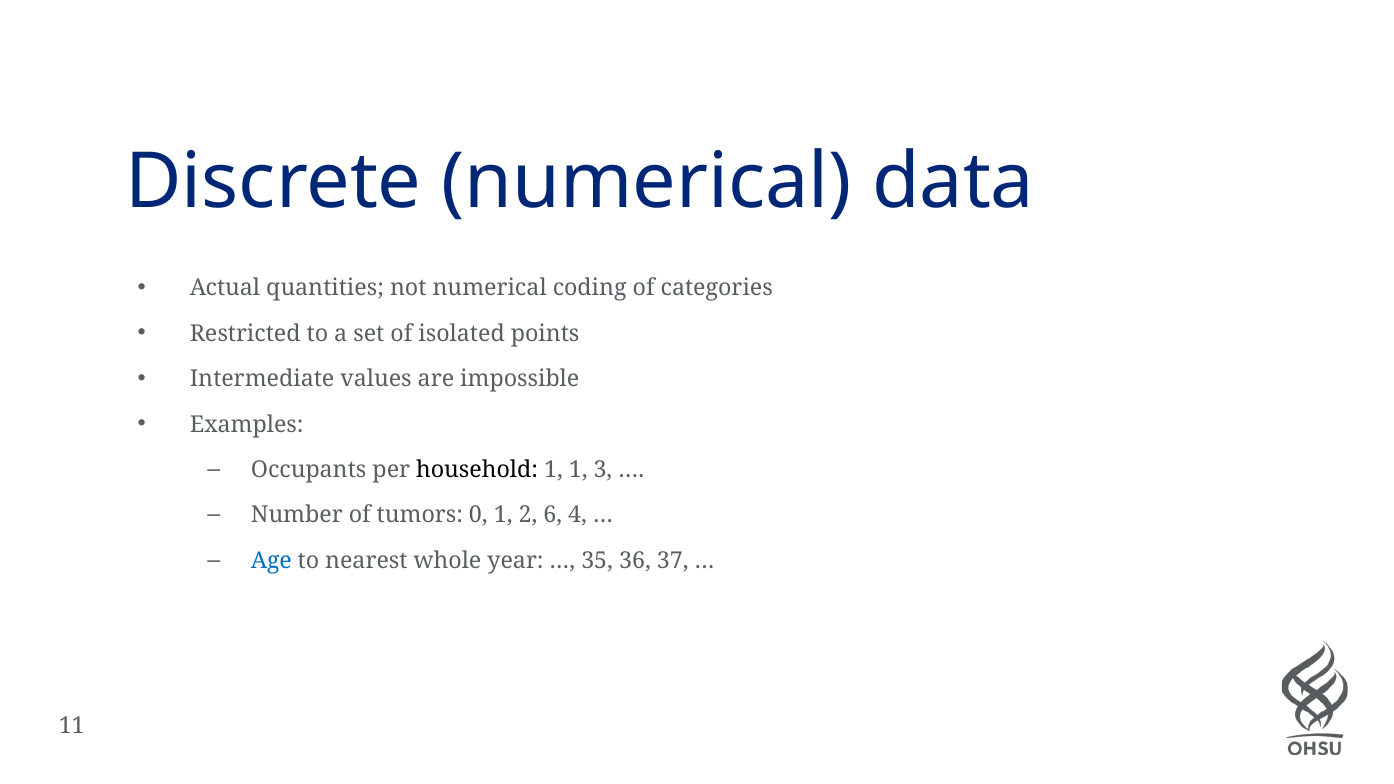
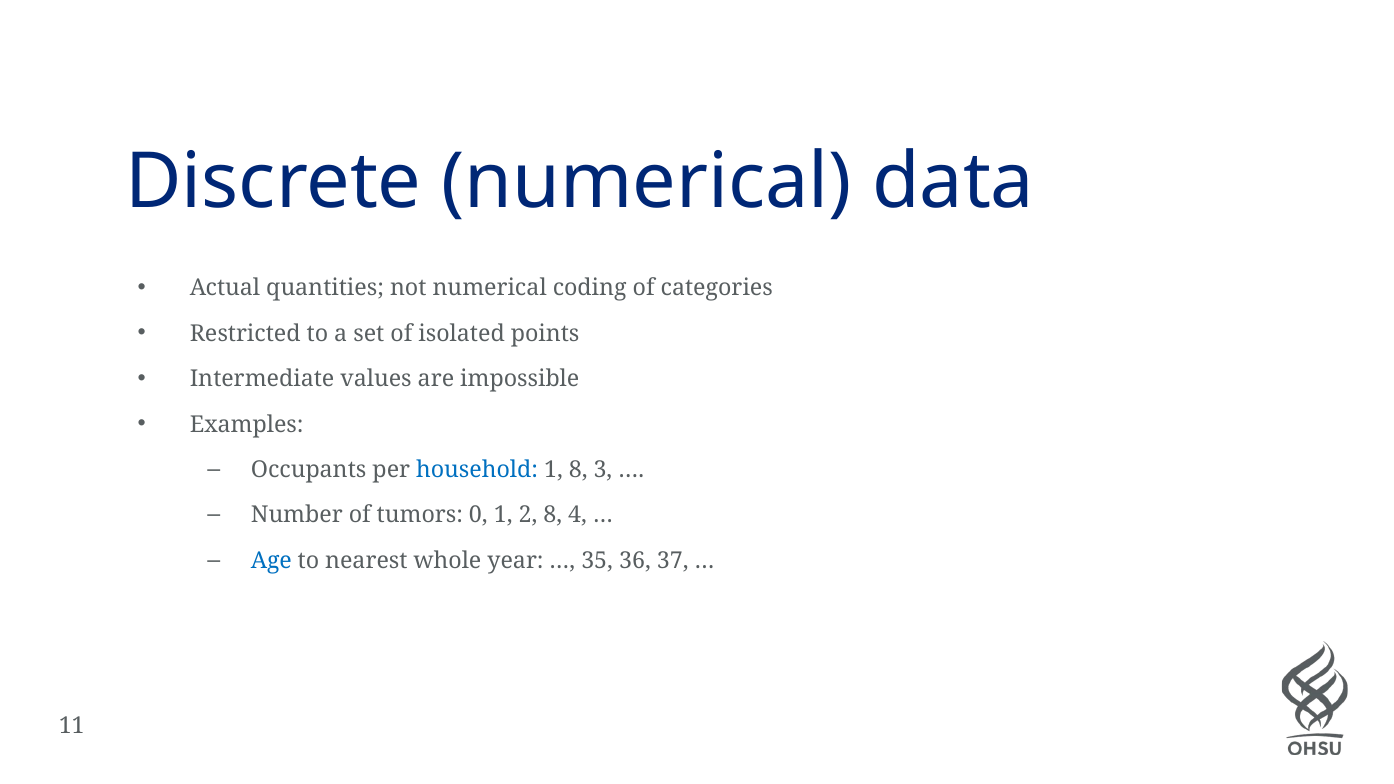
household colour: black -> blue
1 1: 1 -> 8
2 6: 6 -> 8
